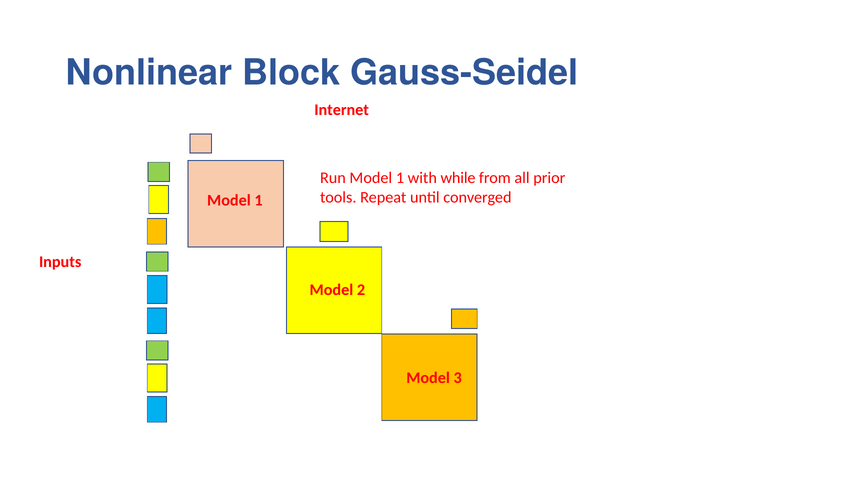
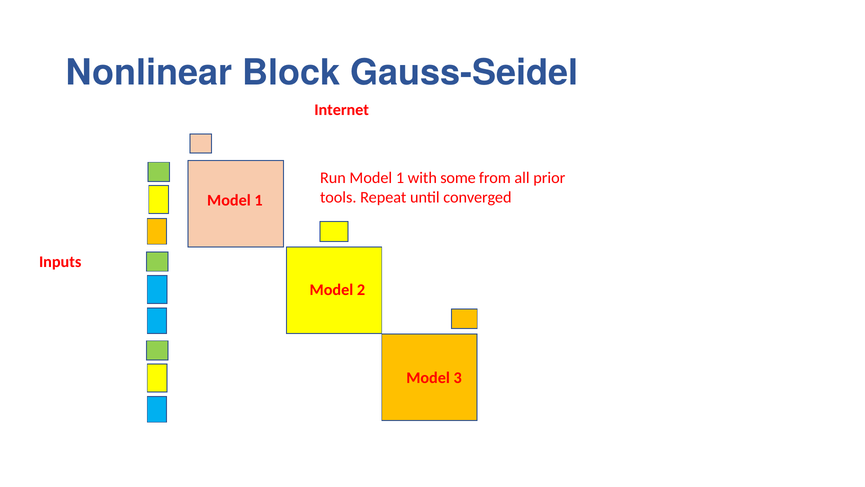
while: while -> some
